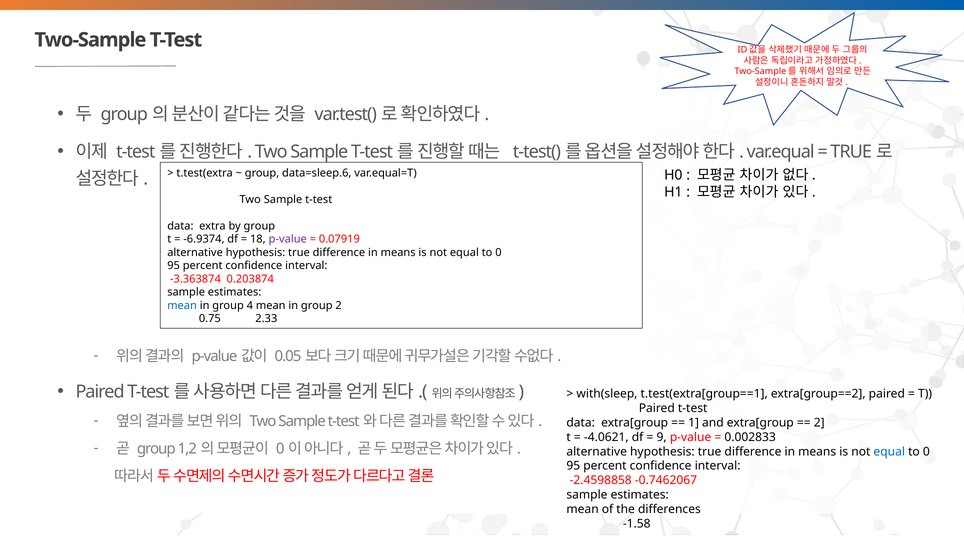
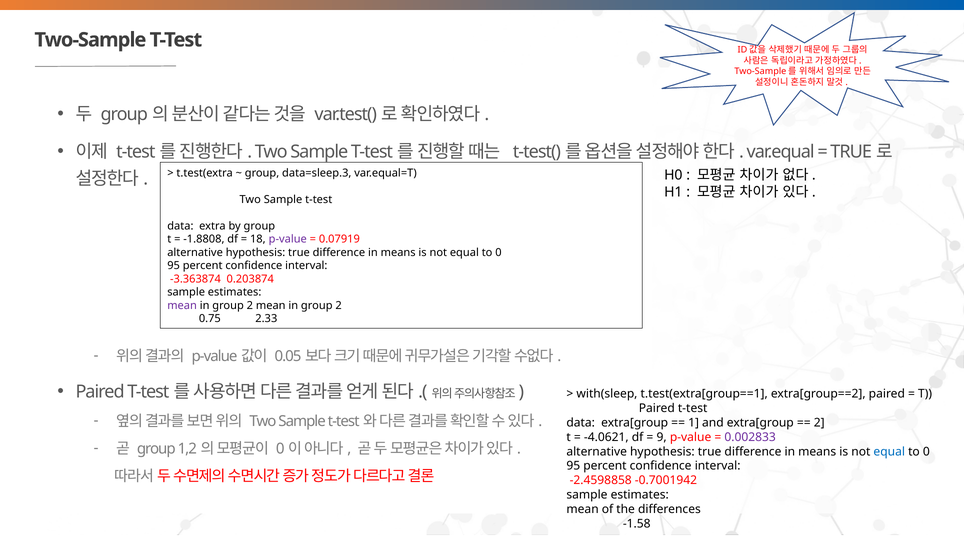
data=sleep.6: data=sleep.6 -> data=sleep.3
-6.9374: -6.9374 -> -1.8808
mean at (182, 306) colour: blue -> purple
4 at (250, 306): 4 -> 2
0.002833 colour: black -> purple
-0.7462067: -0.7462067 -> -0.7001942
